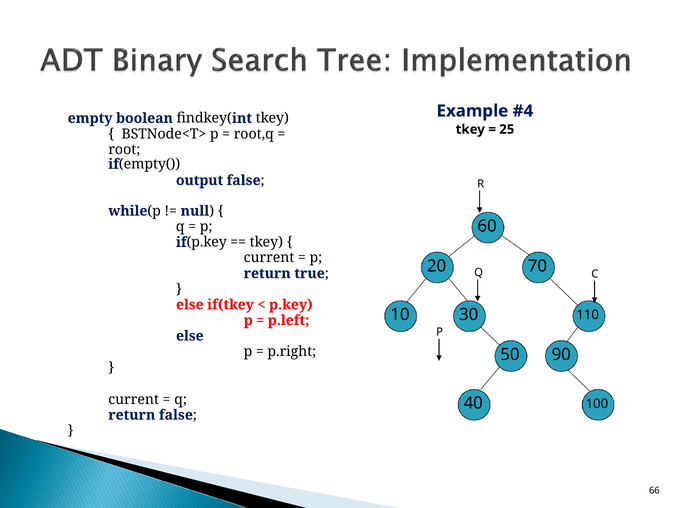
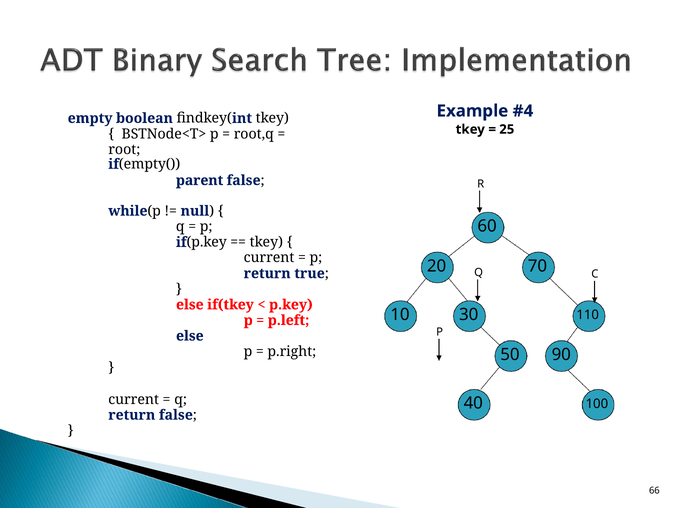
output: output -> parent
